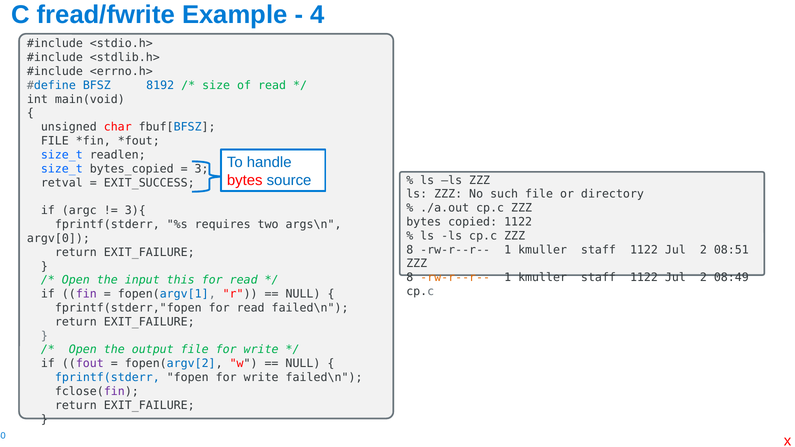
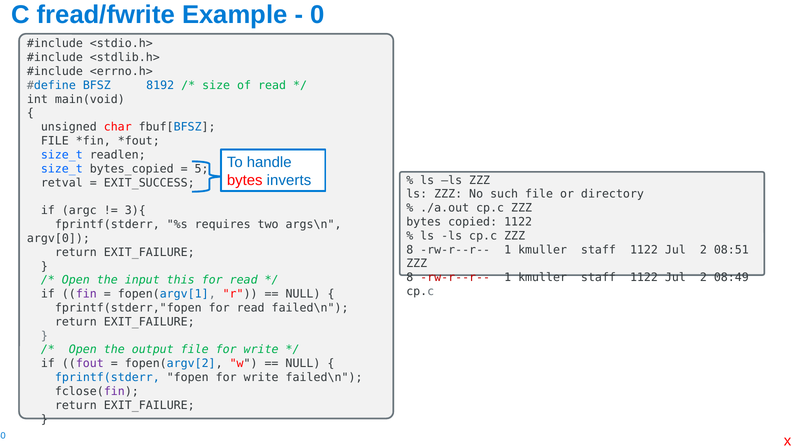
4: 4 -> 0
3: 3 -> 5
source: source -> inverts
rw-r--r-- at (455, 278) colour: orange -> red
